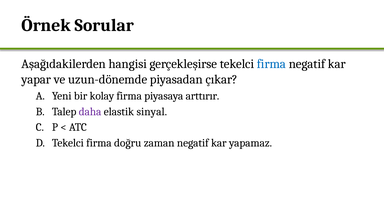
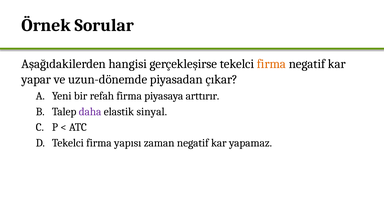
firma at (271, 64) colour: blue -> orange
kolay: kolay -> refah
doğru: doğru -> yapısı
